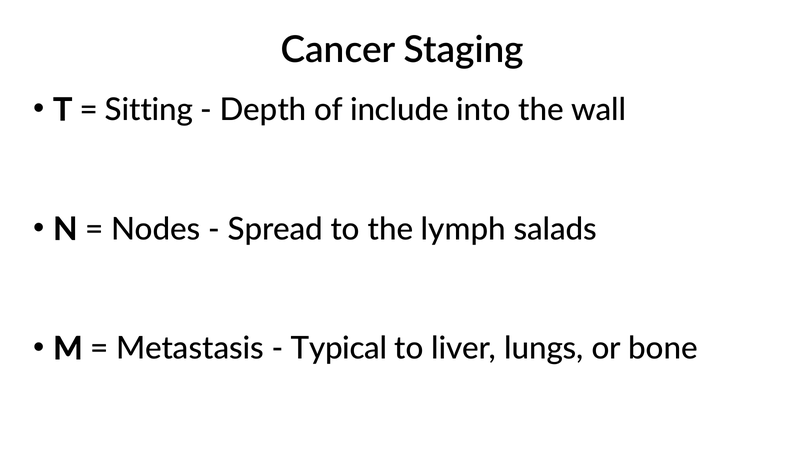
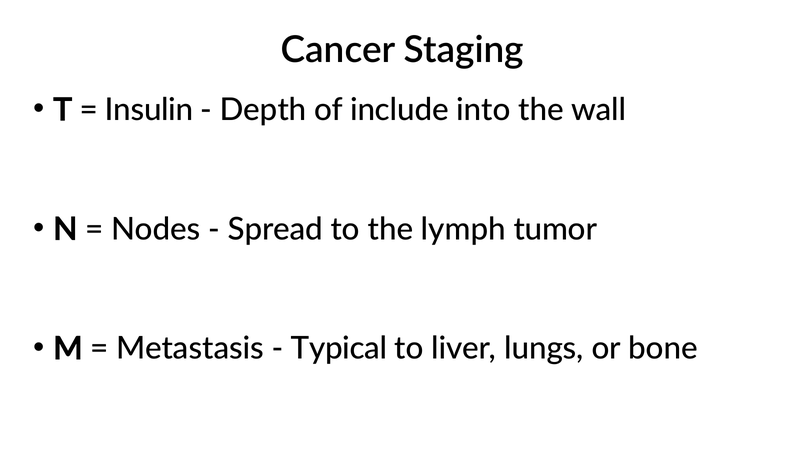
Sitting: Sitting -> Insulin
salads: salads -> tumor
